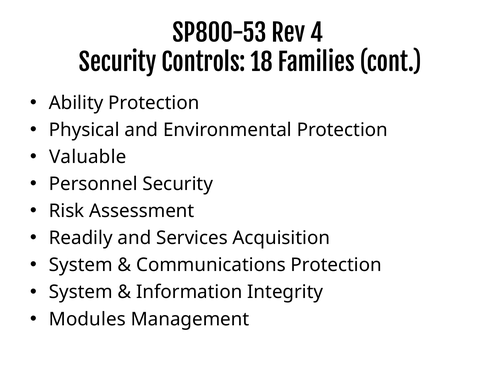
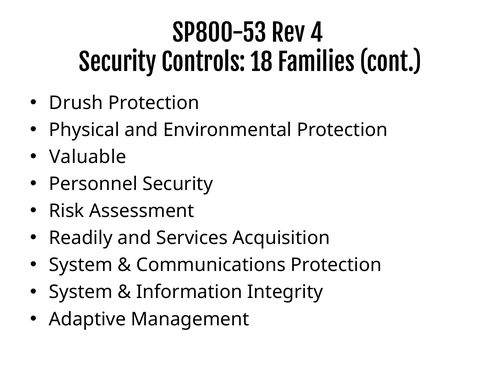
Ability: Ability -> Drush
Modules: Modules -> Adaptive
